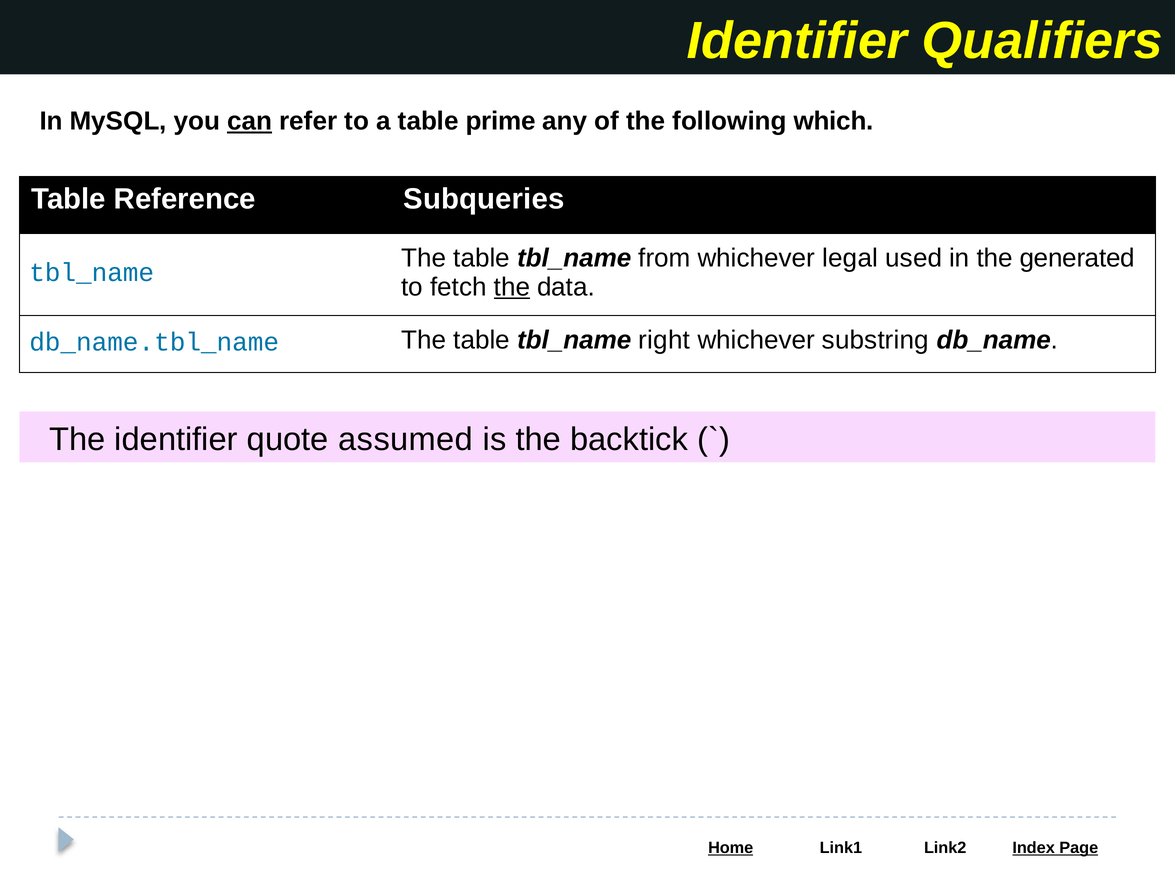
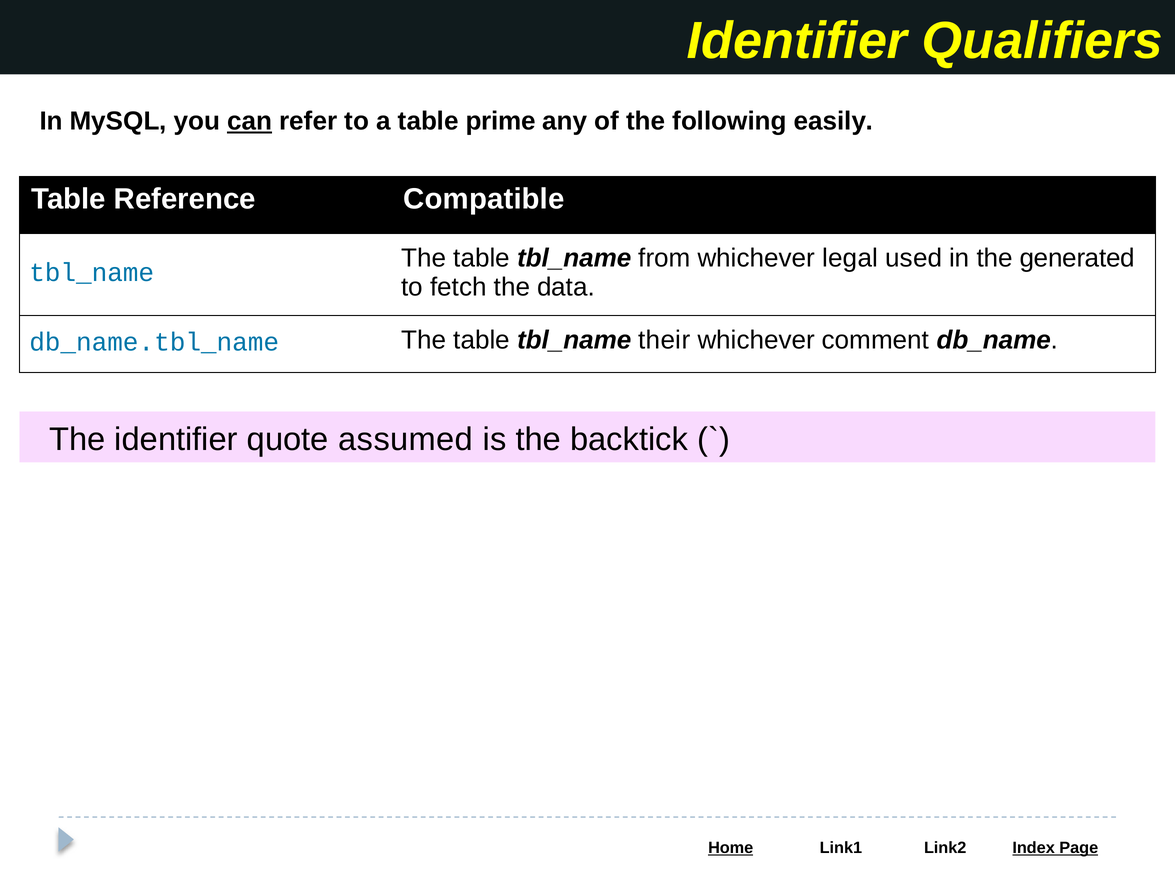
which: which -> easily
Subqueries: Subqueries -> Compatible
the at (512, 287) underline: present -> none
right: right -> their
substring: substring -> comment
